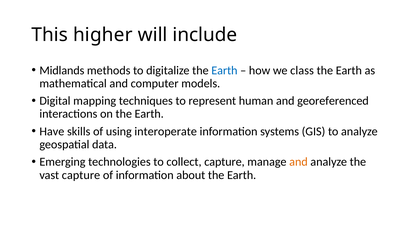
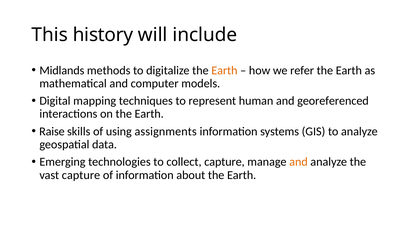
higher: higher -> history
Earth at (224, 70) colour: blue -> orange
class: class -> refer
Have: Have -> Raise
interoperate: interoperate -> assignments
